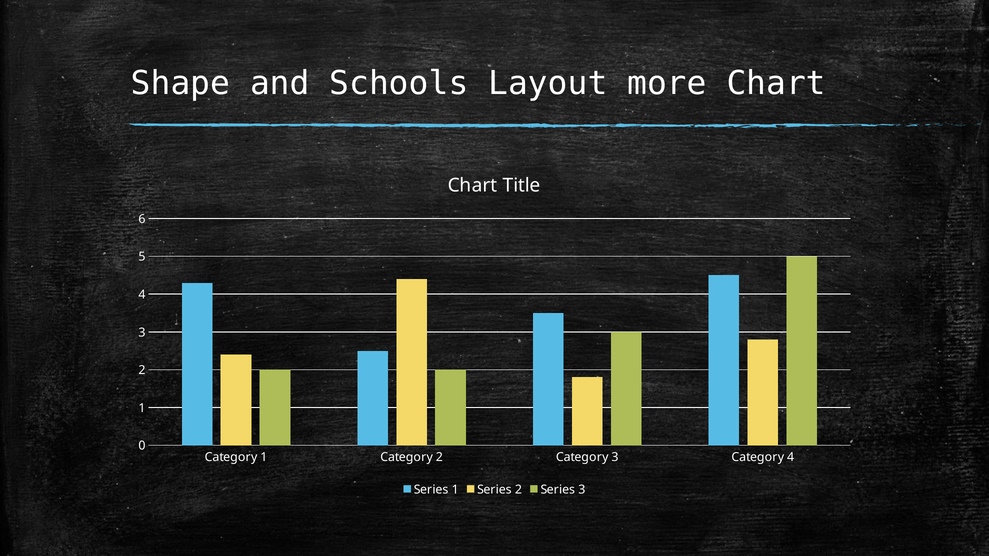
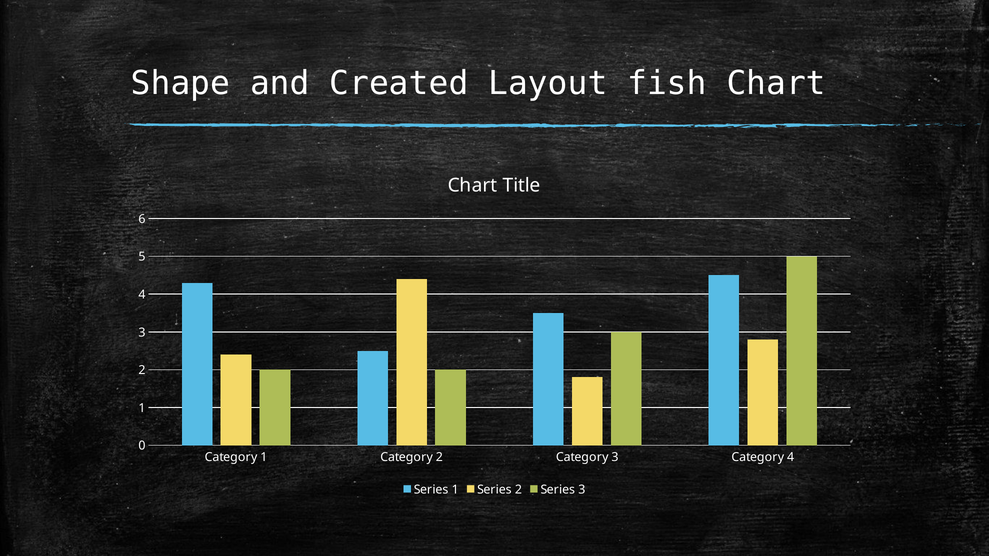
Schools: Schools -> Created
more: more -> fish
